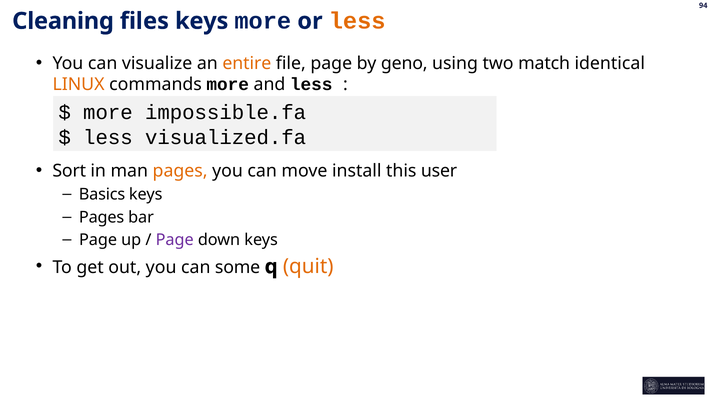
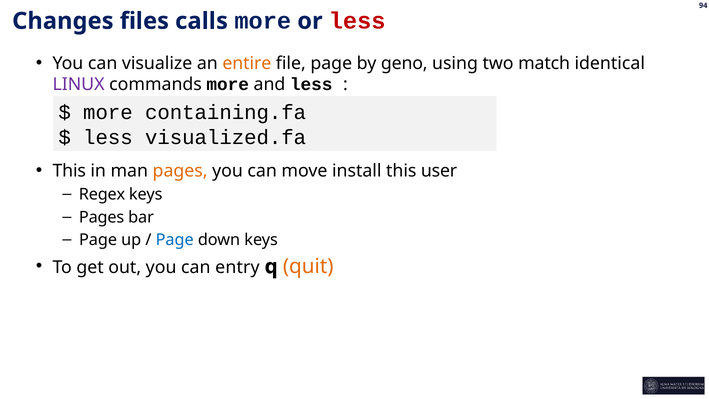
Cleaning: Cleaning -> Changes
files keys: keys -> calls
less at (357, 21) colour: orange -> red
LINUX colour: orange -> purple
impossible.fa: impossible.fa -> containing.fa
Sort at (69, 171): Sort -> This
Basics: Basics -> Regex
Page at (175, 240) colour: purple -> blue
some: some -> entry
